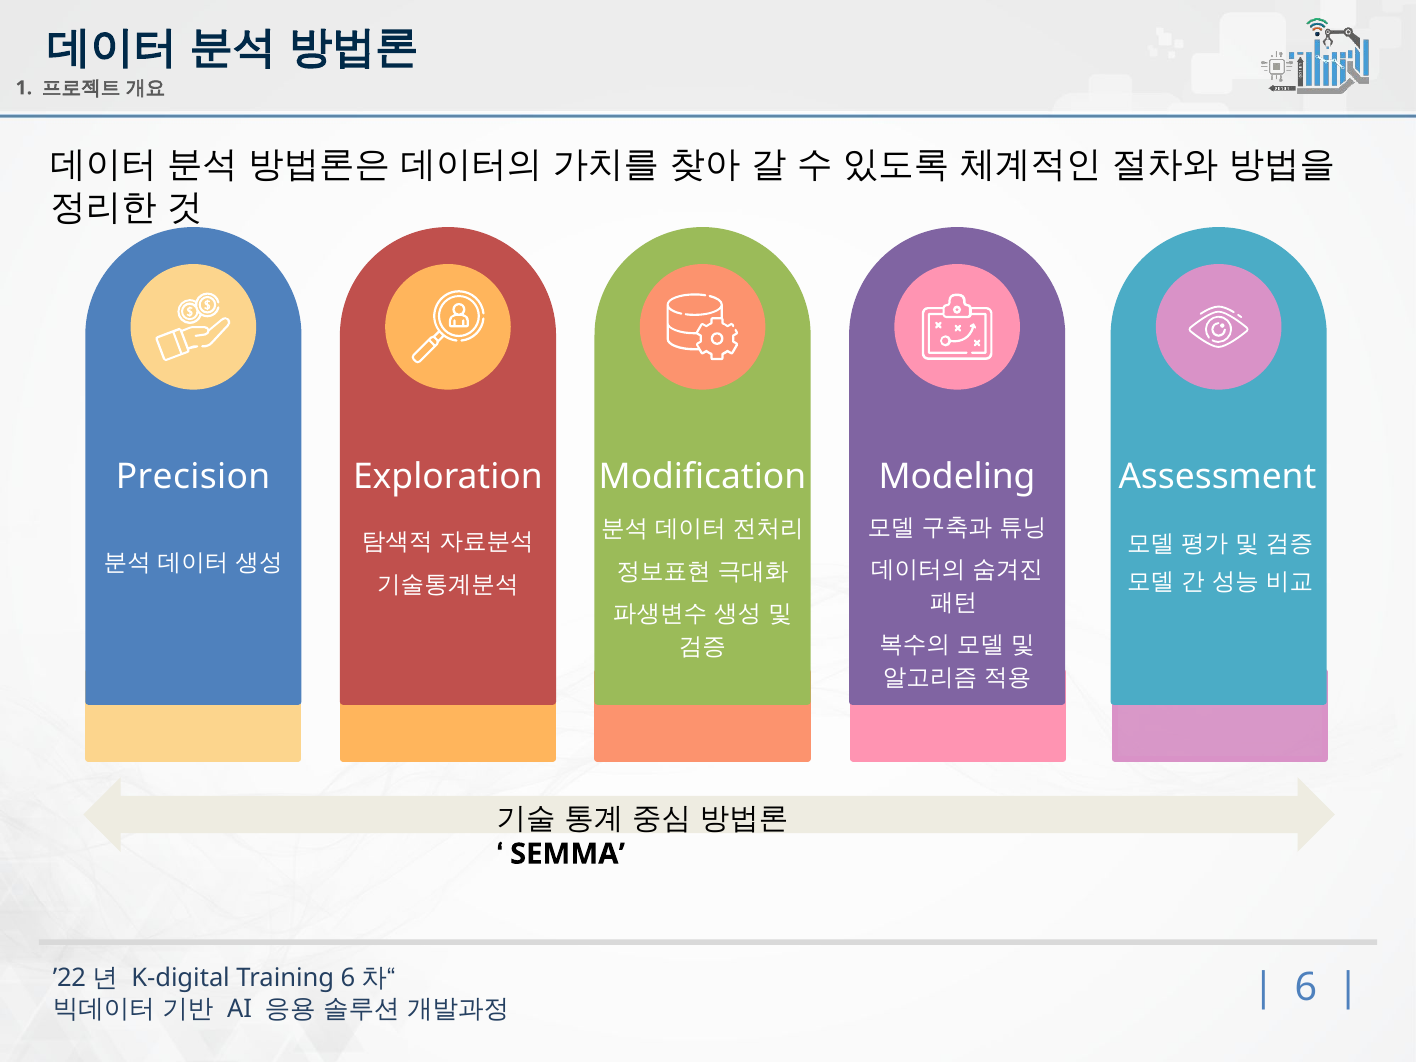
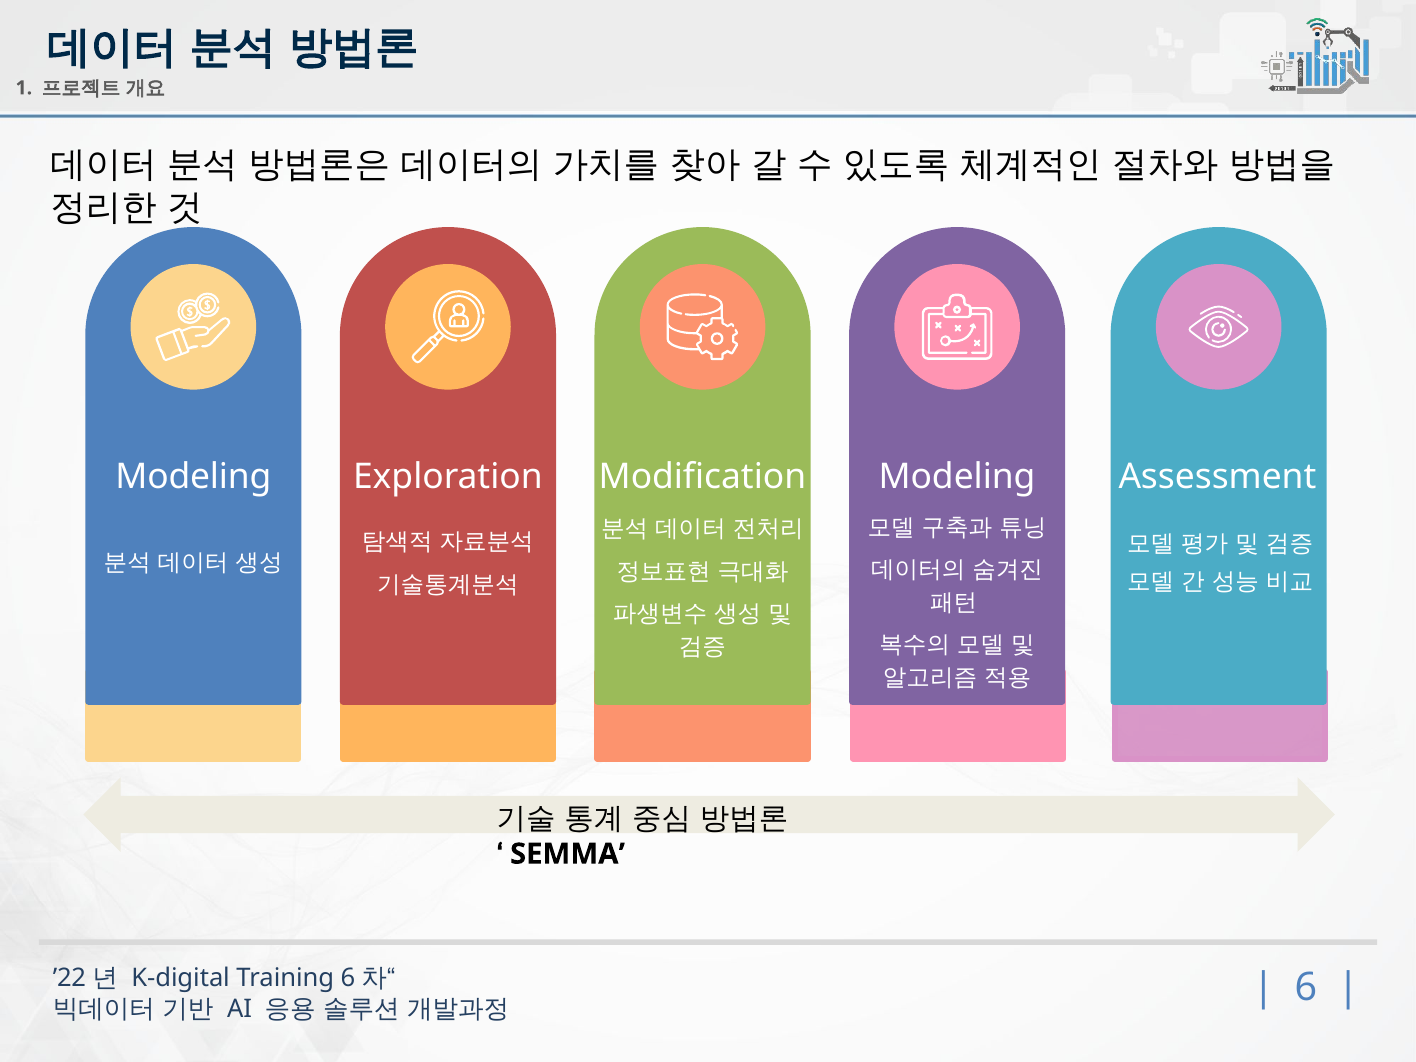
Precision at (193, 477): Precision -> Modeling
